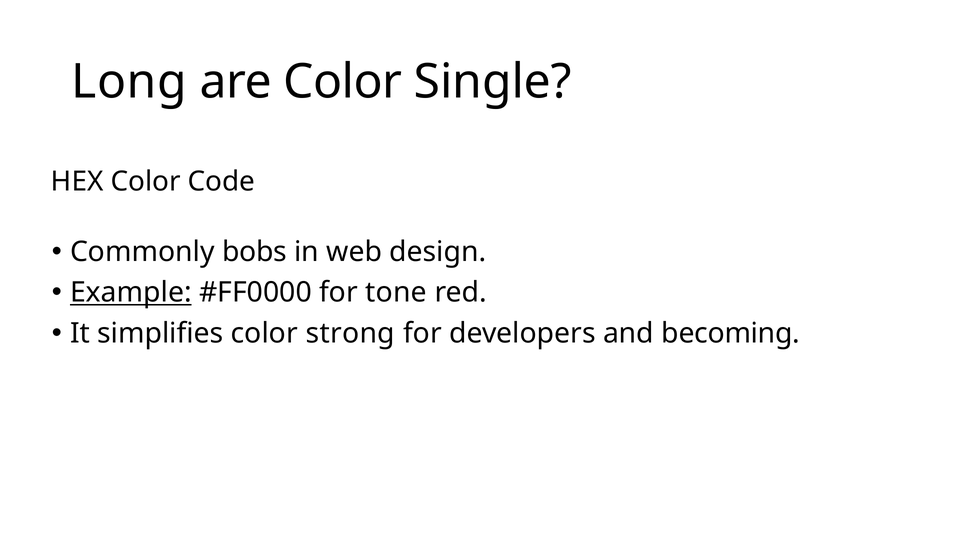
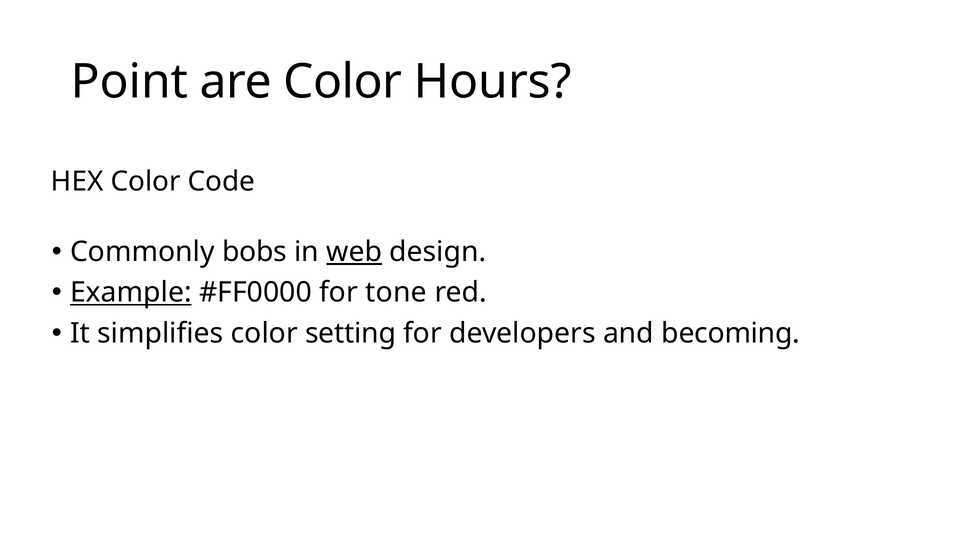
Long: Long -> Point
Single: Single -> Hours
web underline: none -> present
strong: strong -> setting
